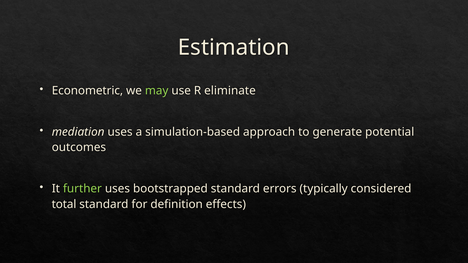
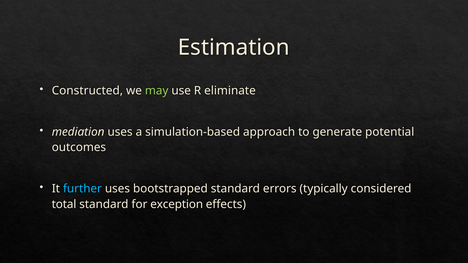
Econometric: Econometric -> Constructed
further colour: light green -> light blue
definition: definition -> exception
